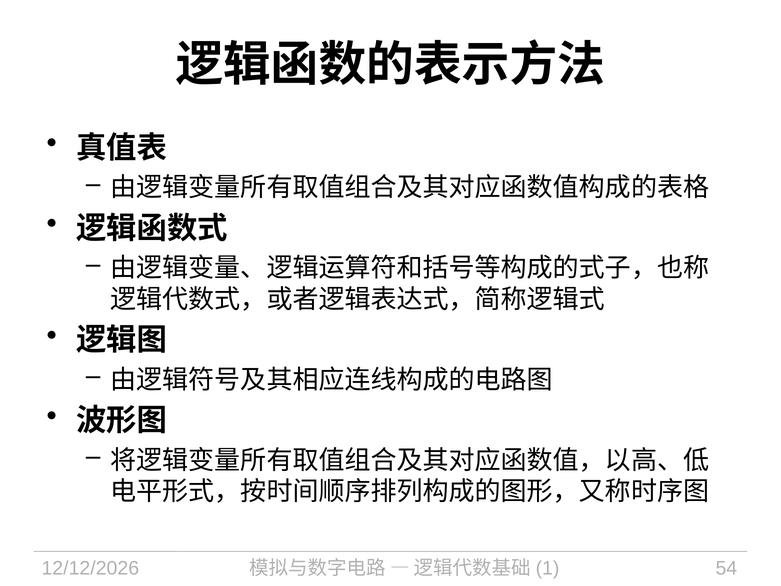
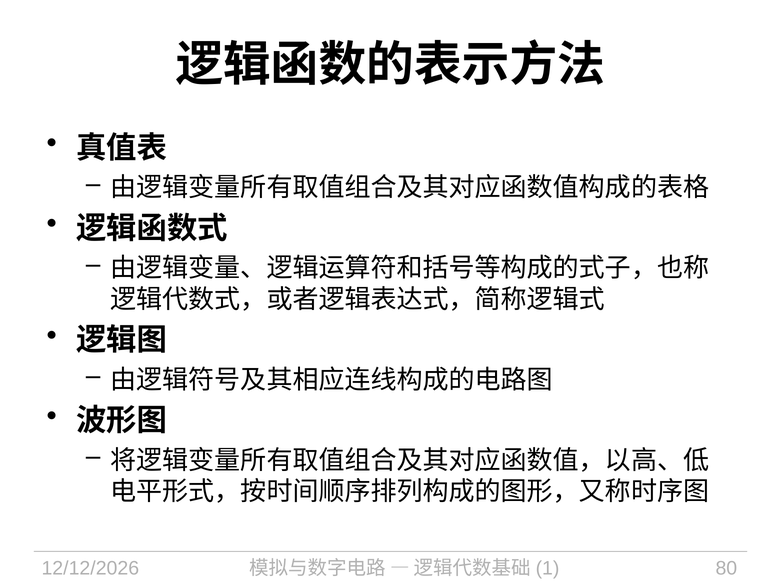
54: 54 -> 80
